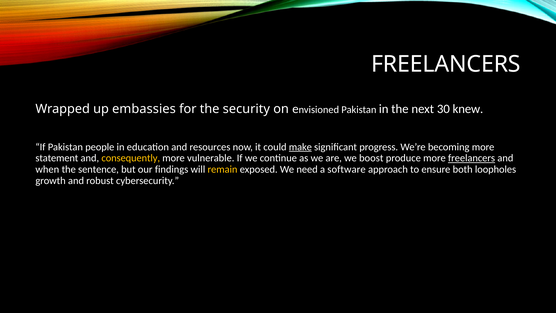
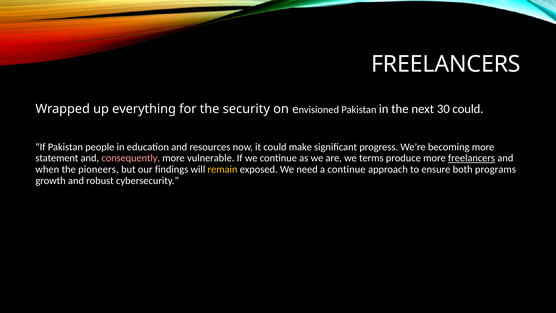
embassies: embassies -> everything
30 knew: knew -> could
make underline: present -> none
consequently colour: yellow -> pink
boost: boost -> terms
sentence: sentence -> pioneers
a software: software -> continue
loopholes: loopholes -> programs
